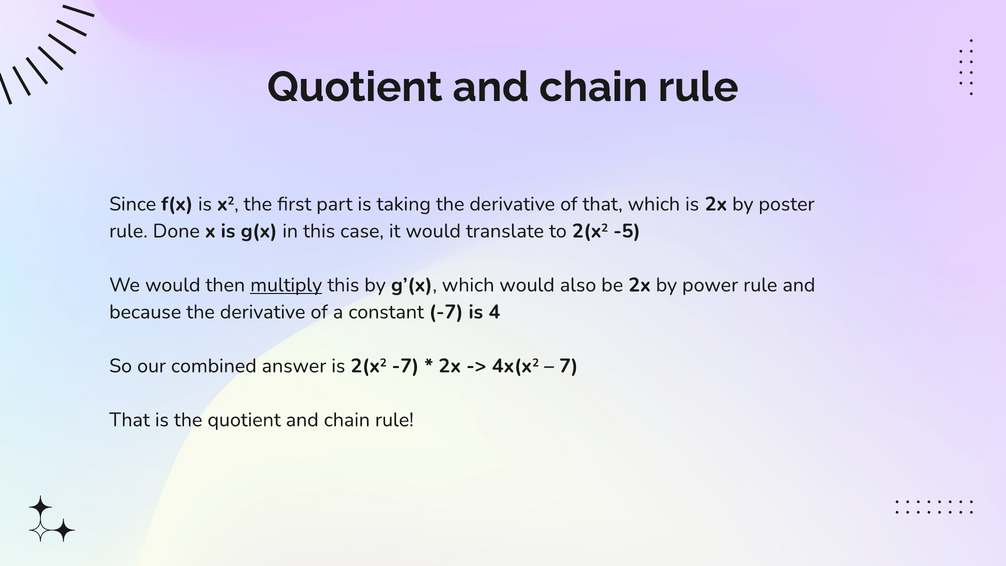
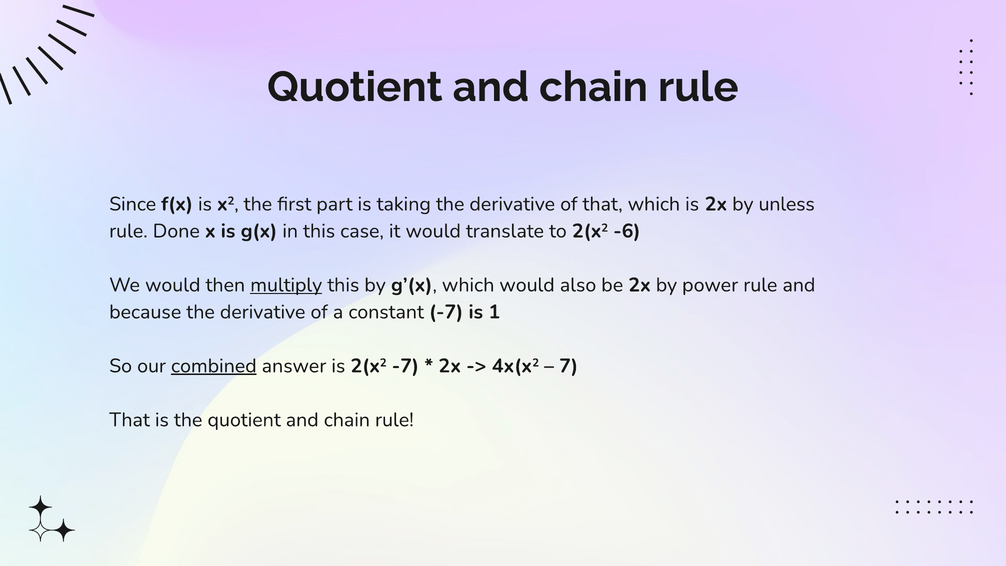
poster: poster -> unless
-5: -5 -> -6
4: 4 -> 1
combined underline: none -> present
